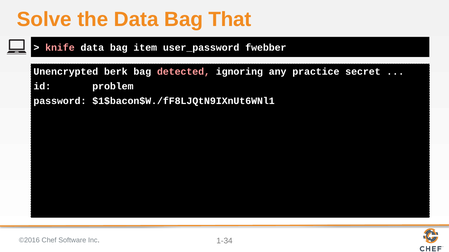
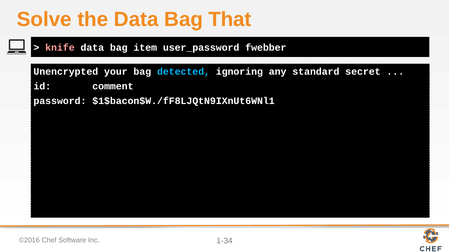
berk: berk -> your
detected colour: pink -> light blue
practice: practice -> standard
problem: problem -> comment
